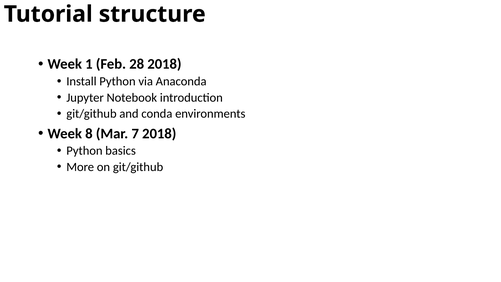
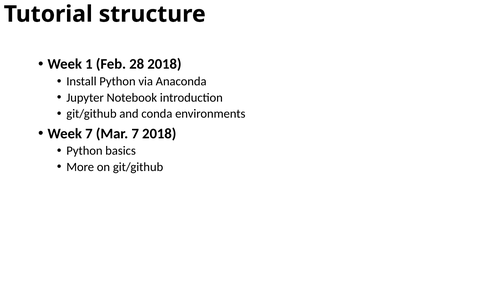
Week 8: 8 -> 7
